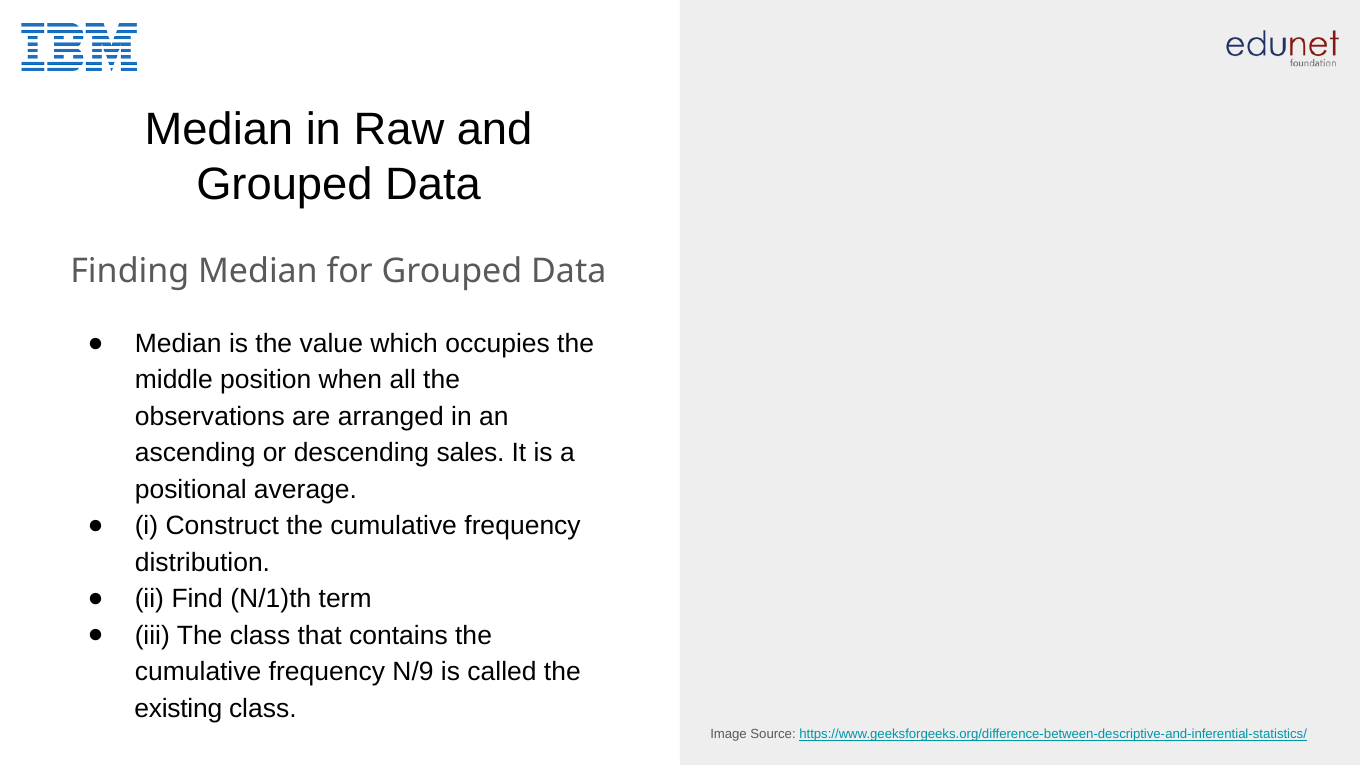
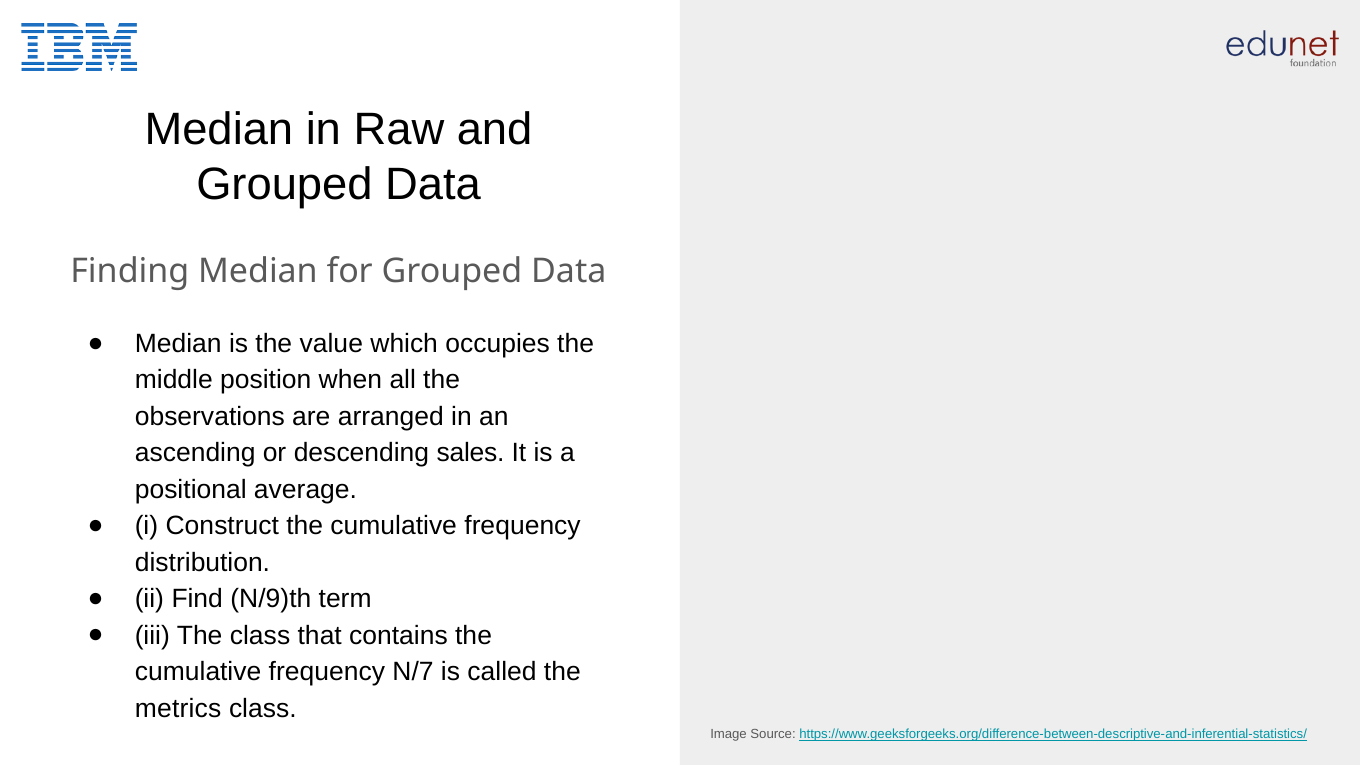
N/1)th: N/1)th -> N/9)th
N/9: N/9 -> N/7
existing: existing -> metrics
